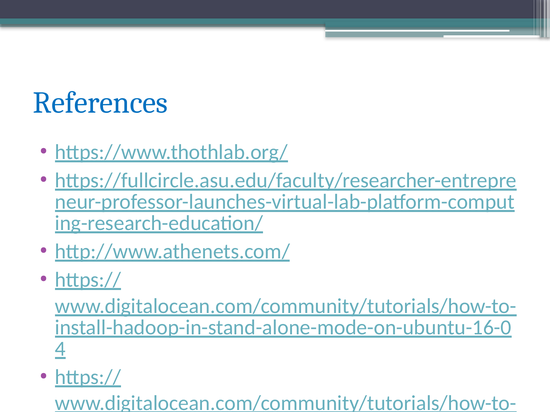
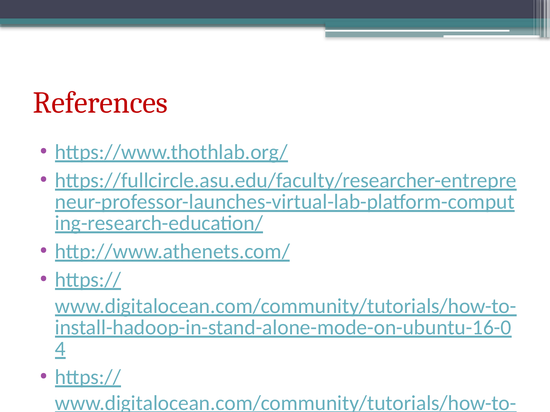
References colour: blue -> red
